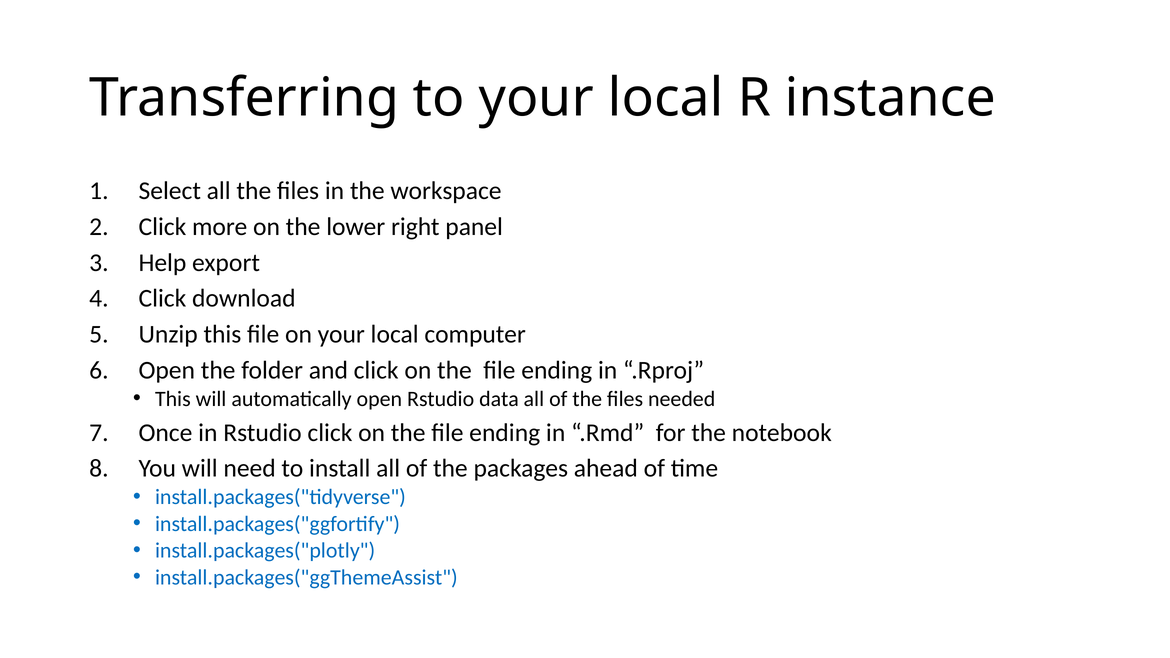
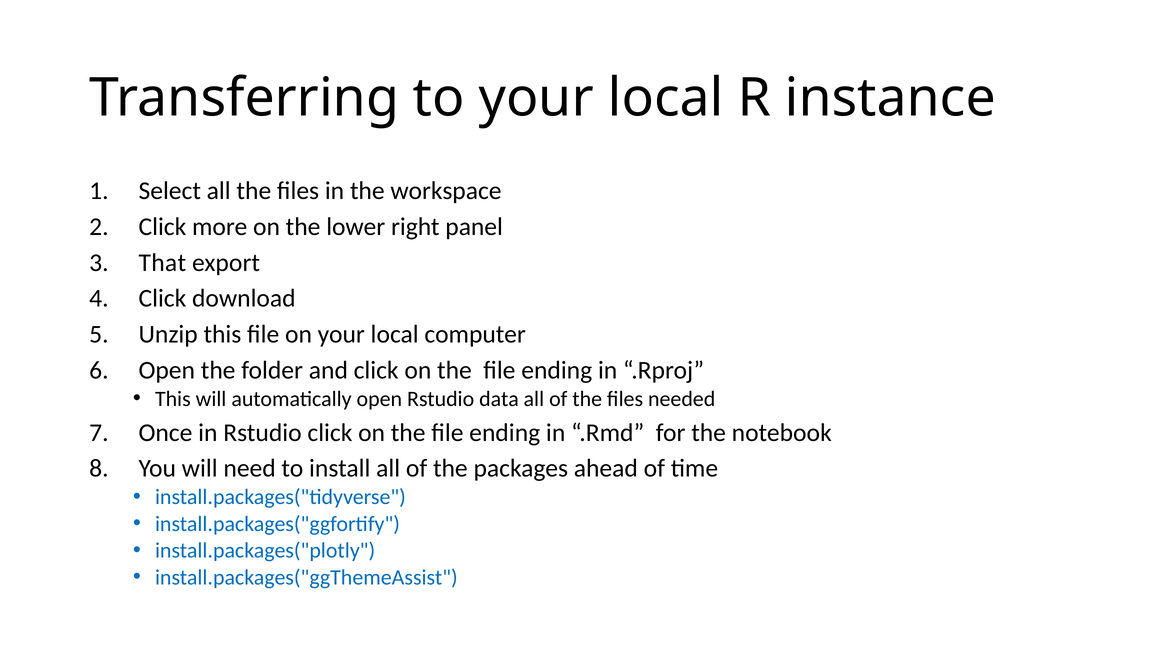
Help: Help -> That
